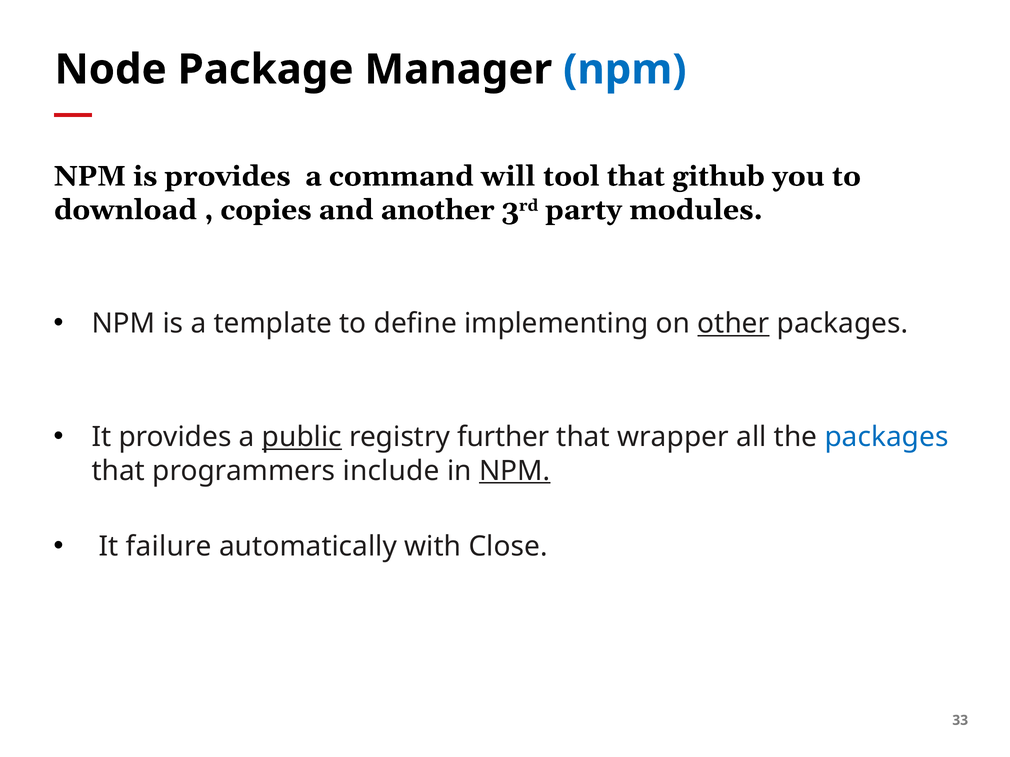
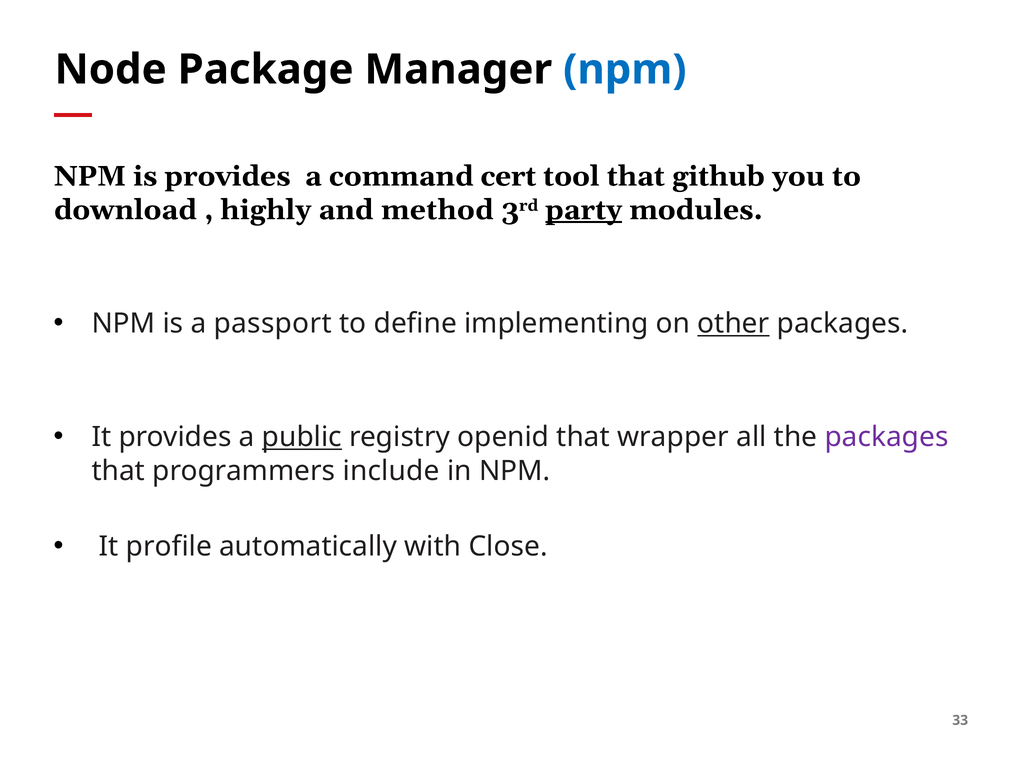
will: will -> cert
copies: copies -> highly
another: another -> method
party underline: none -> present
template: template -> passport
further: further -> openid
packages at (887, 437) colour: blue -> purple
NPM at (515, 471) underline: present -> none
failure: failure -> profile
